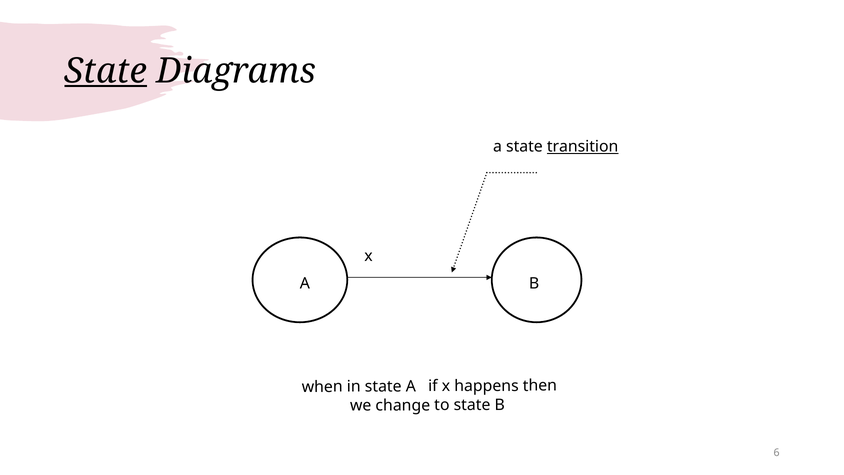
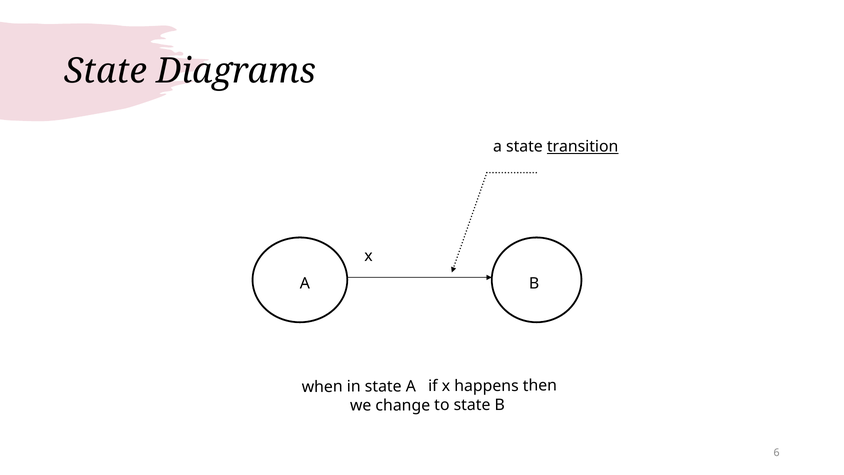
State at (106, 71) underline: present -> none
